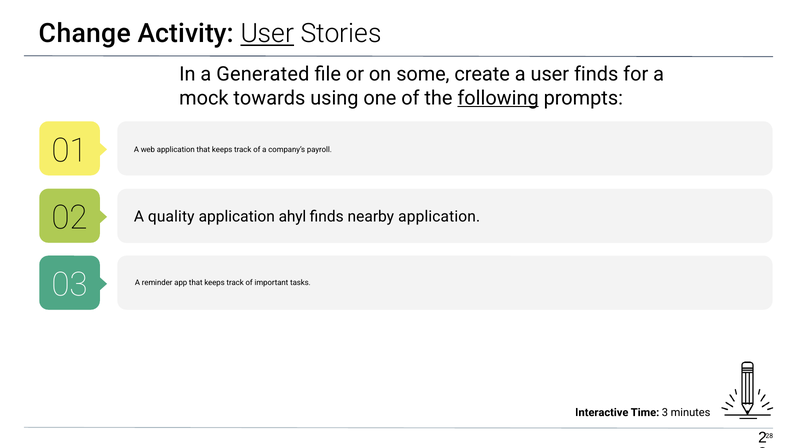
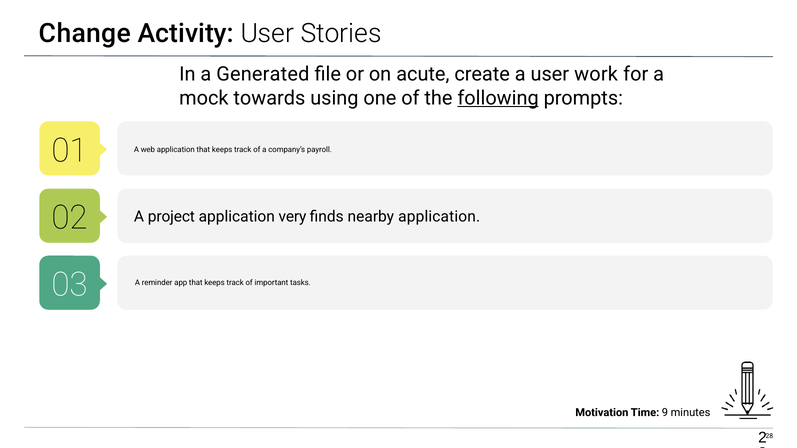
User at (267, 34) underline: present -> none
some: some -> acute
user finds: finds -> work
quality: quality -> project
ahyl: ahyl -> very
Interactive: Interactive -> Motivation
3: 3 -> 9
